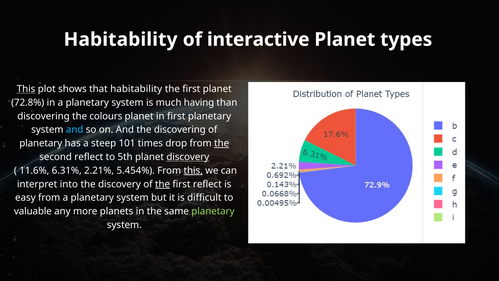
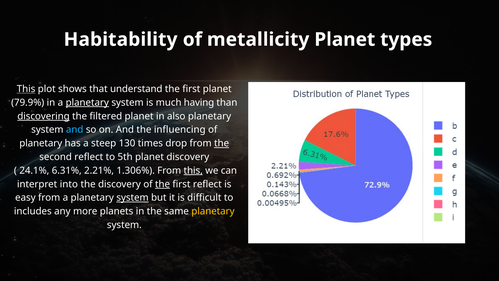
interactive: interactive -> metallicity
that habitability: habitability -> understand
72.8%: 72.8% -> 79.9%
planetary at (87, 102) underline: none -> present
discovering at (44, 116) underline: none -> present
colours: colours -> filtered
in first: first -> also
the discovering: discovering -> influencing
101: 101 -> 130
discovery at (188, 157) underline: present -> none
11.6%: 11.6% -> 24.1%
5.454%: 5.454% -> 1.306%
system at (132, 198) underline: none -> present
valuable: valuable -> includes
planetary at (213, 211) colour: light green -> yellow
